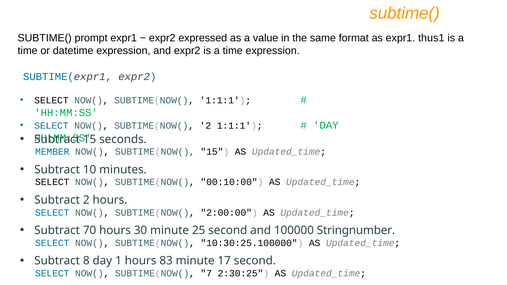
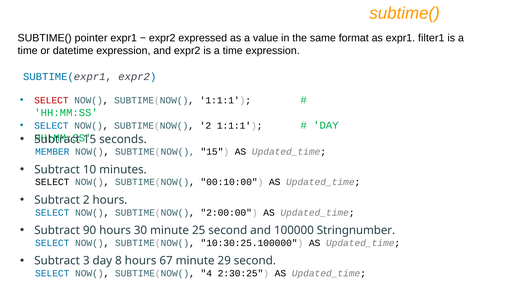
prompt: prompt -> pointer
thus1: thus1 -> filter1
SELECT at (51, 101) colour: black -> red
70: 70 -> 90
8: 8 -> 3
1: 1 -> 8
83: 83 -> 67
17: 17 -> 29
7: 7 -> 4
